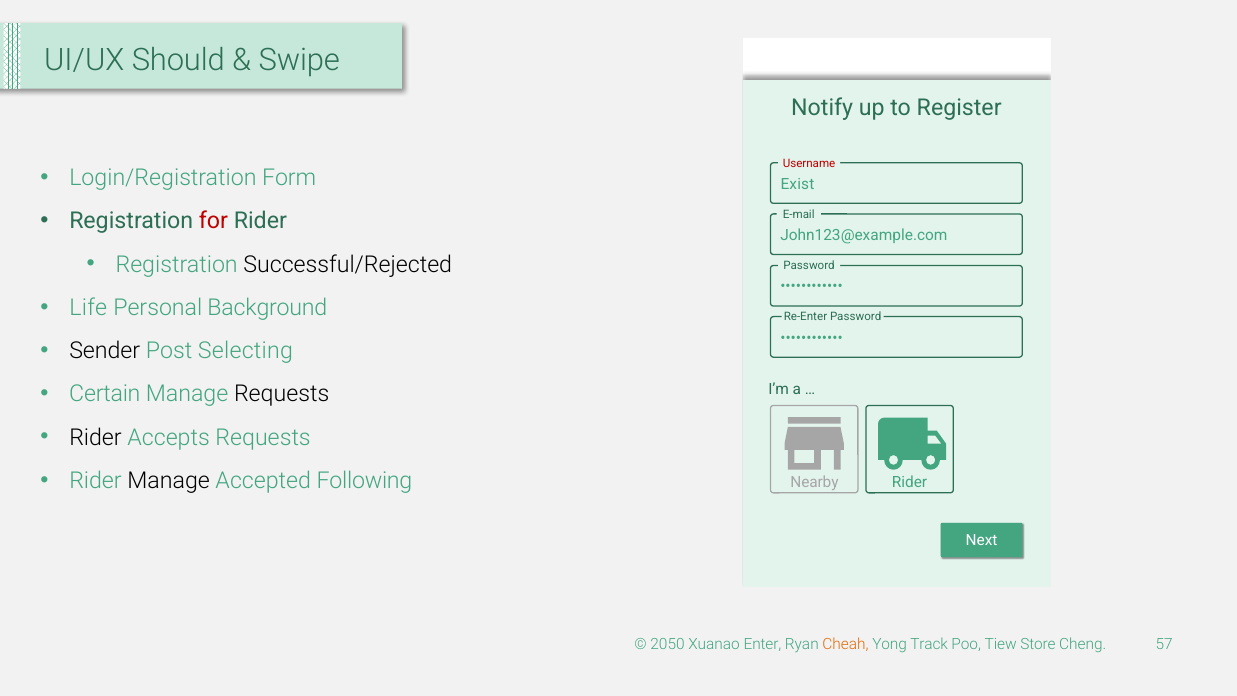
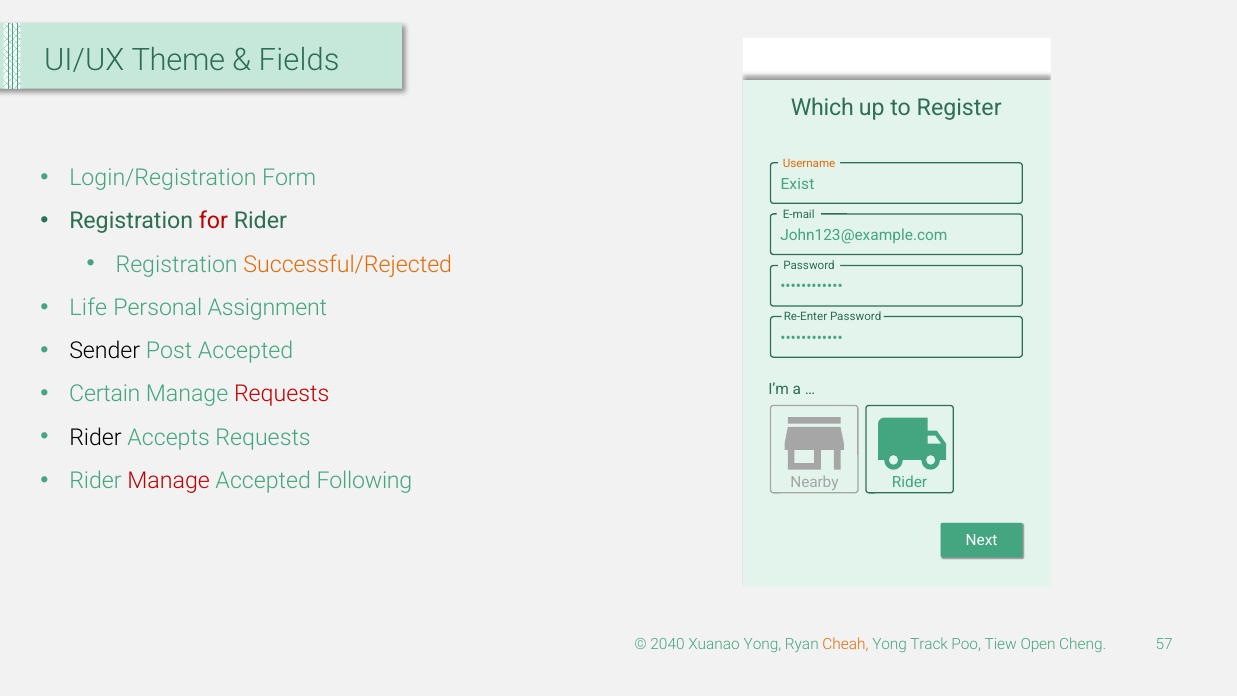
Should: Should -> Theme
Swipe: Swipe -> Fields
Notify: Notify -> Which
Username at (809, 163) colour: red -> orange
Successful/Rejected colour: black -> orange
Background: Background -> Assignment
Post Selecting: Selecting -> Accepted
Requests at (282, 394) colour: black -> red
Manage at (169, 481) colour: black -> red
2050: 2050 -> 2040
Xuanao Enter: Enter -> Yong
Store: Store -> Open
